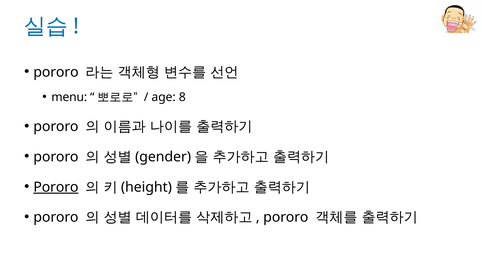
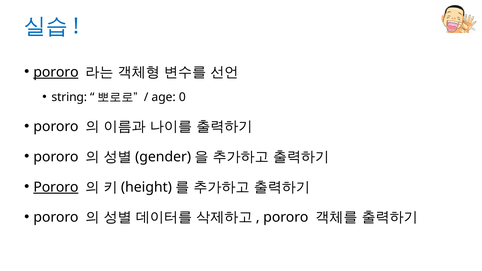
pororo at (56, 72) underline: none -> present
menu: menu -> string
8: 8 -> 0
